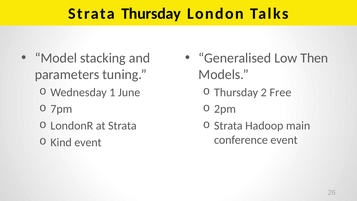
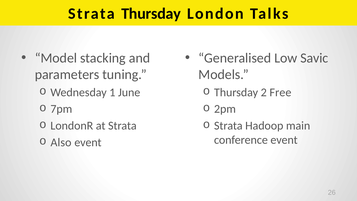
Then: Then -> Savic
Kind: Kind -> Also
